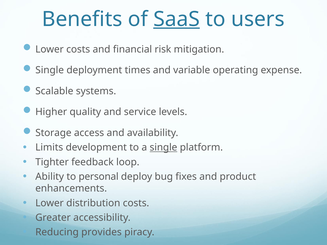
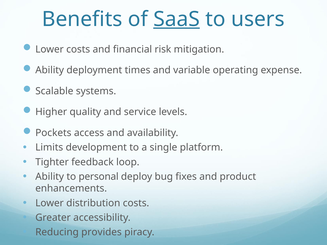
Single at (50, 70): Single -> Ability
Storage: Storage -> Pockets
single at (163, 148) underline: present -> none
